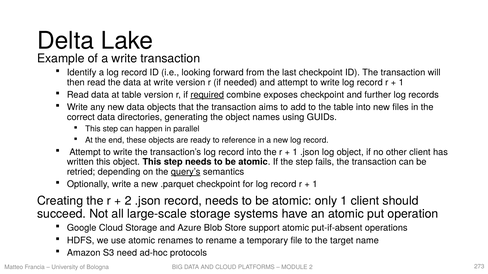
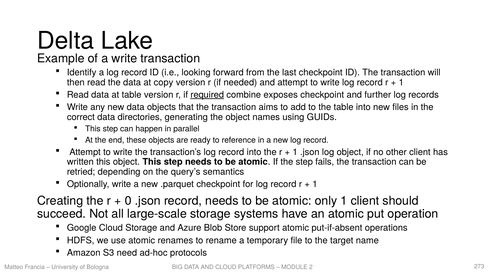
at write: write -> copy
query’s underline: present -> none
2 at (128, 201): 2 -> 0
